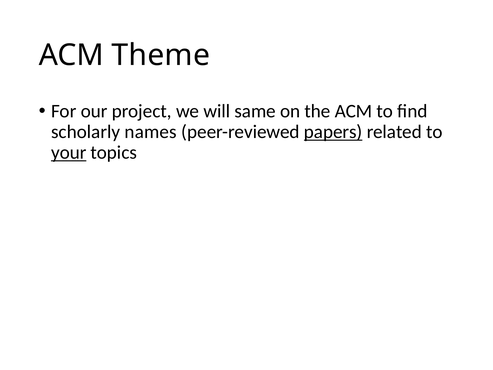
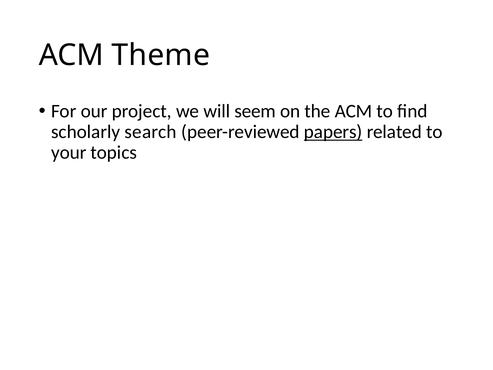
same: same -> seem
names: names -> search
your underline: present -> none
